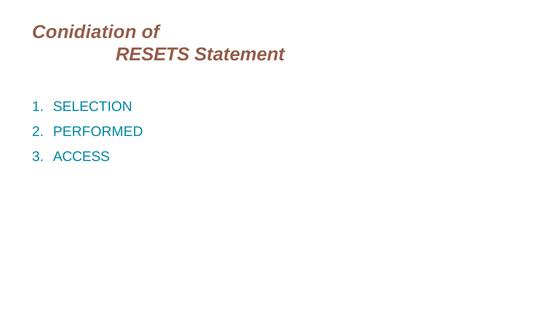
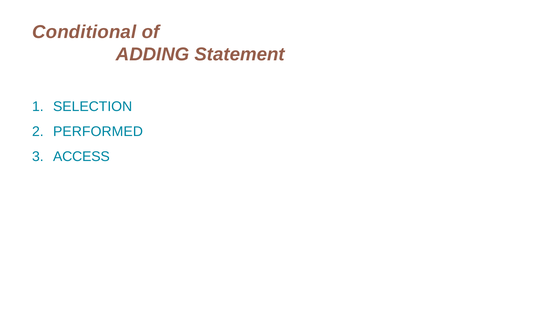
Conidiation: Conidiation -> Conditional
RESETS: RESETS -> ADDING
